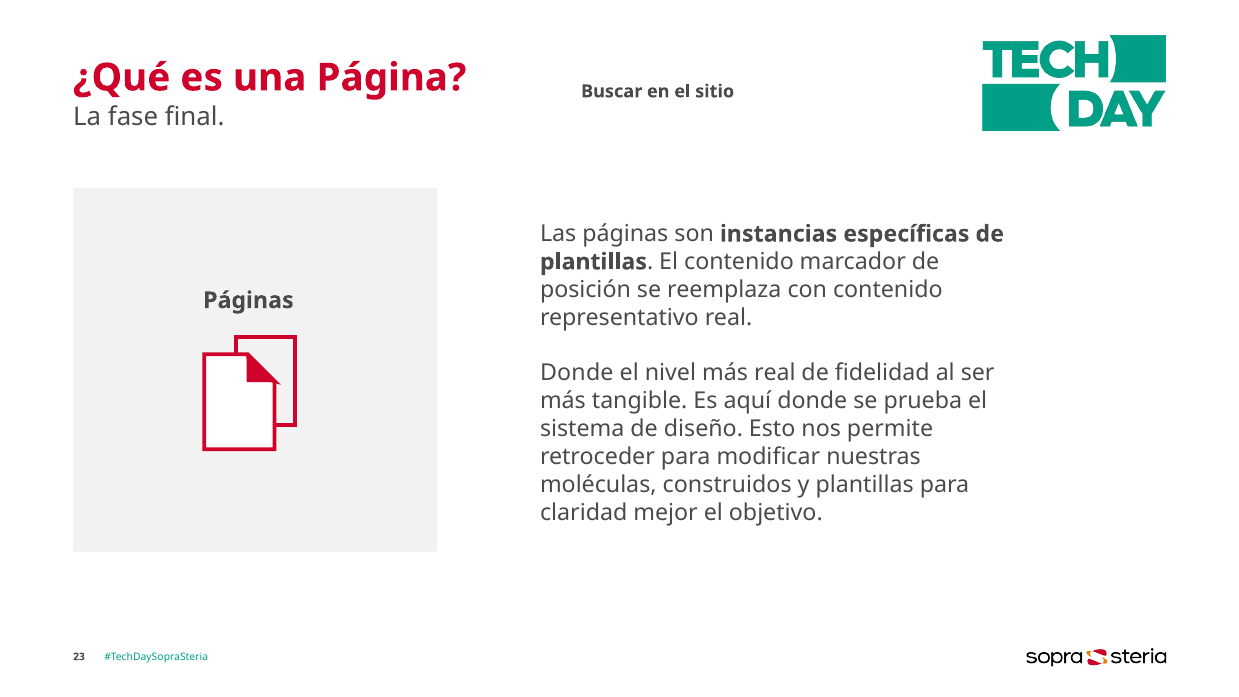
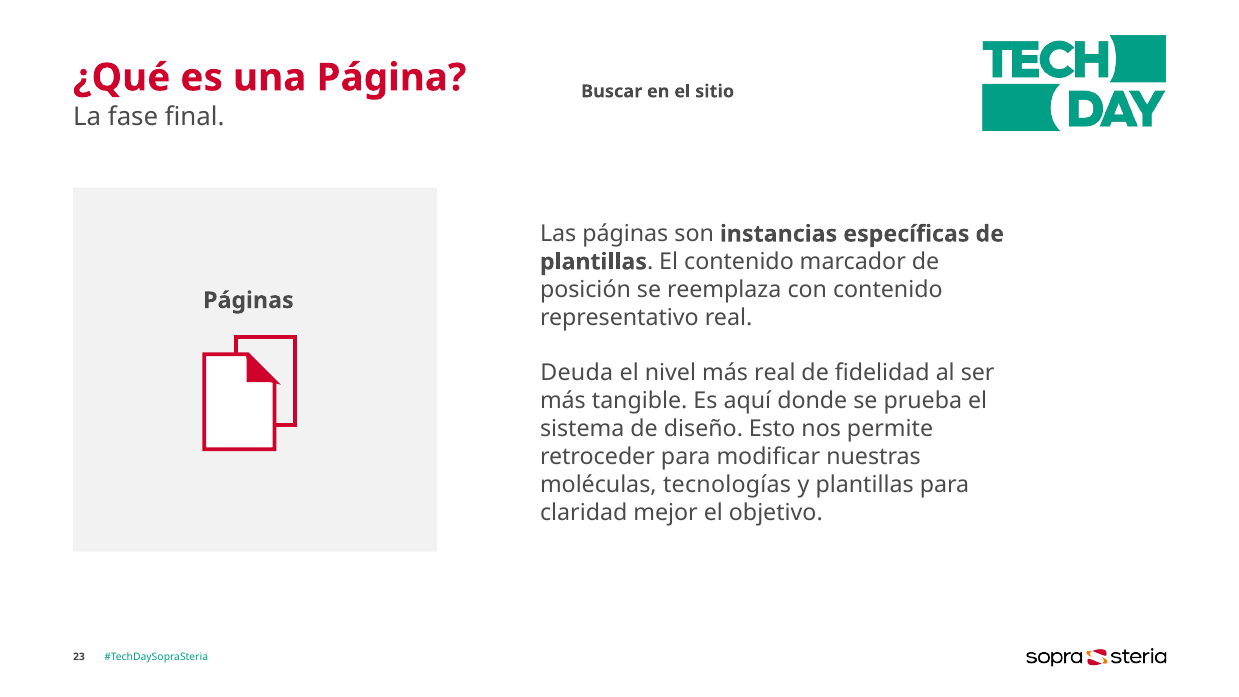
Donde at (577, 373): Donde -> Deuda
construidos: construidos -> tecnologías
